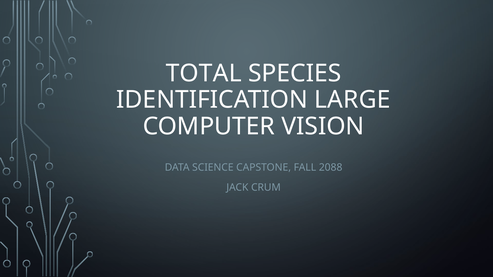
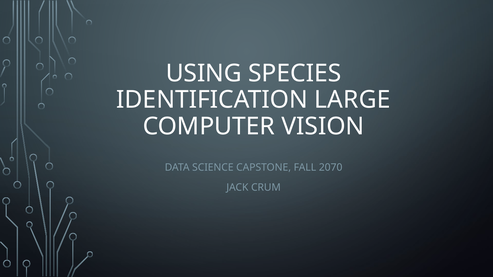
TOTAL: TOTAL -> USING
2088: 2088 -> 2070
